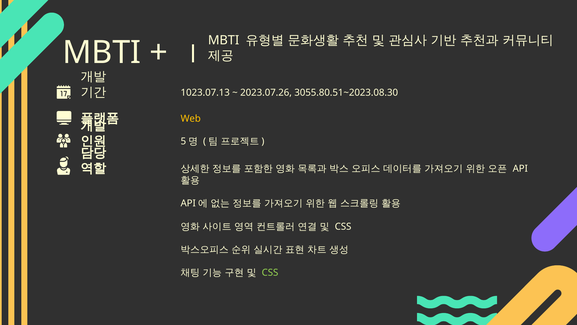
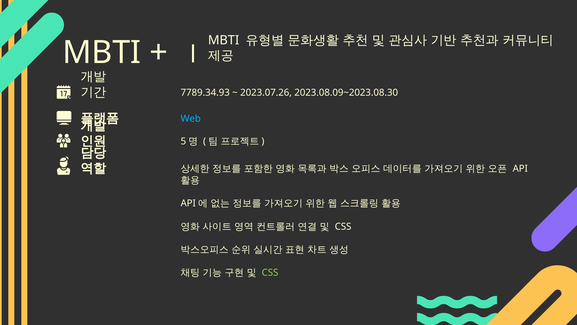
1023.07.13: 1023.07.13 -> 7789.34.93
3055.80.51~2023.08.30: 3055.80.51~2023.08.30 -> 2023.08.09~2023.08.30
Web colour: yellow -> light blue
